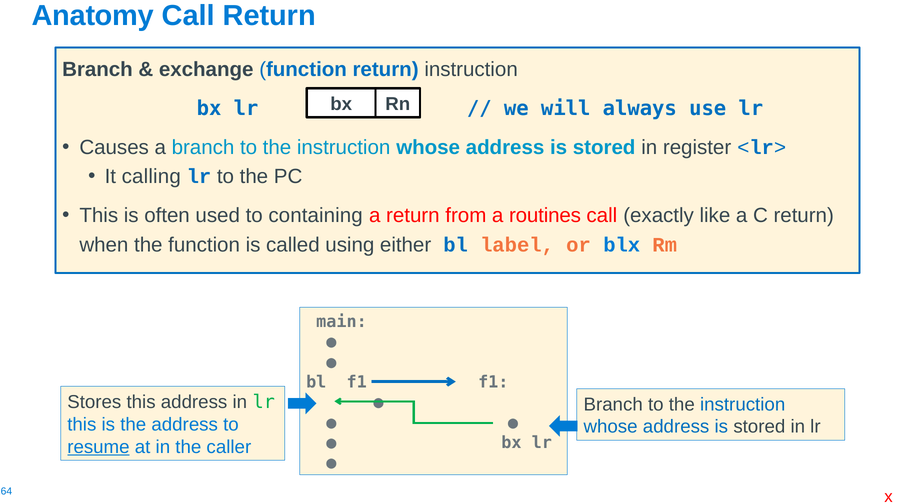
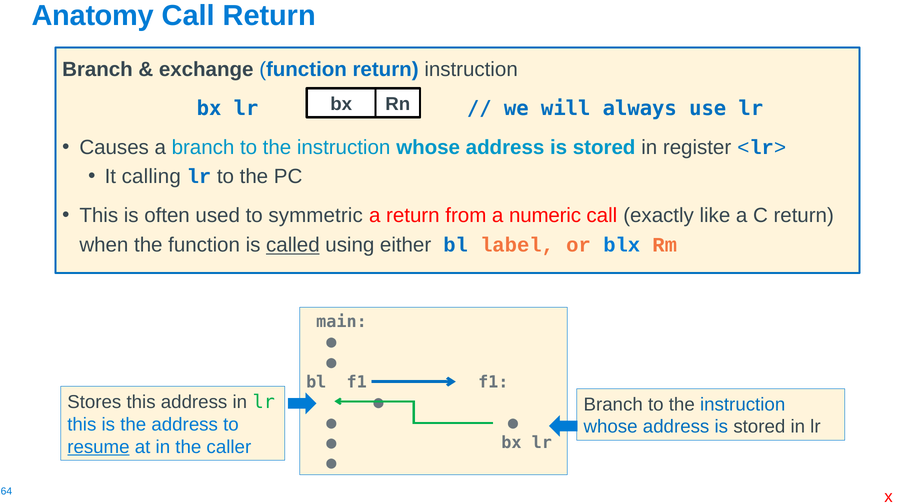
containing: containing -> symmetric
routines: routines -> numeric
called underline: none -> present
